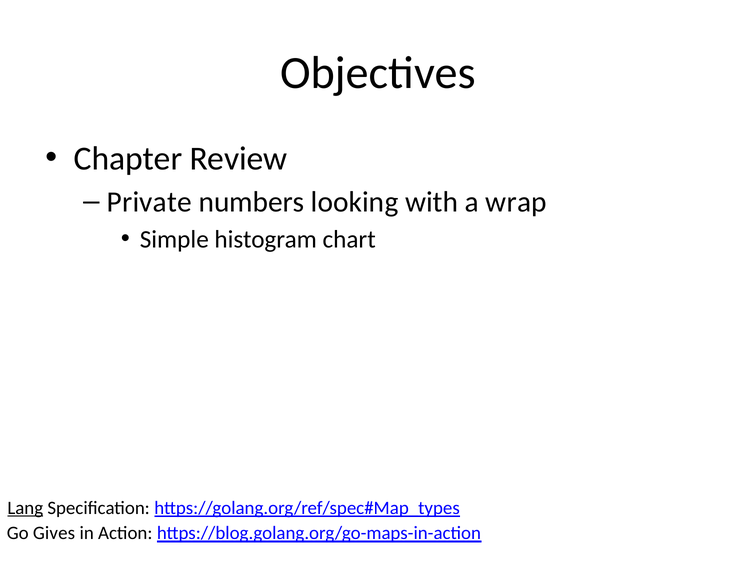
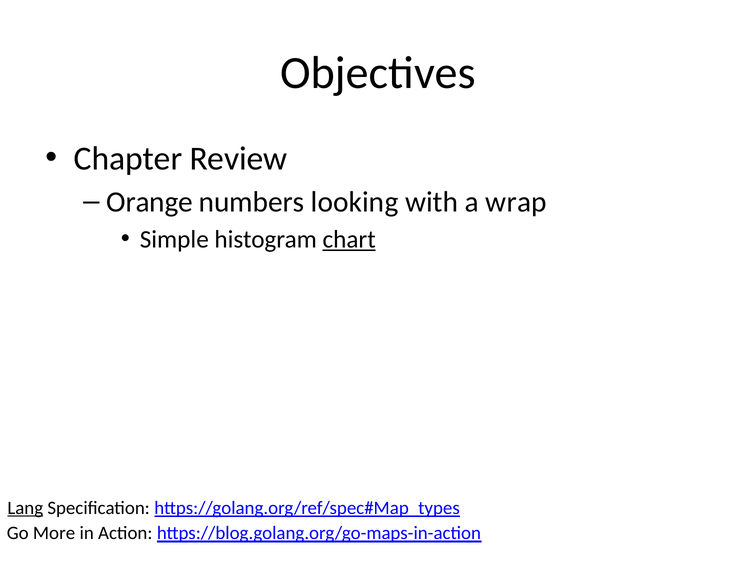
Private: Private -> Orange
chart underline: none -> present
Gives: Gives -> More
